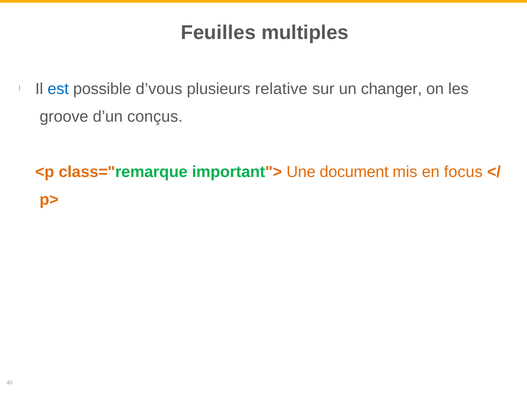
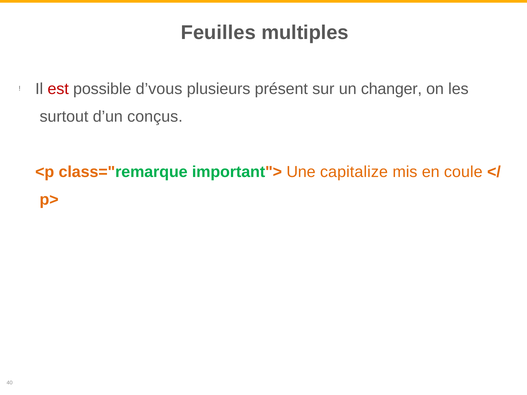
est colour: blue -> red
relative: relative -> présent
groove: groove -> surtout
document: document -> capitalize
focus: focus -> coule
